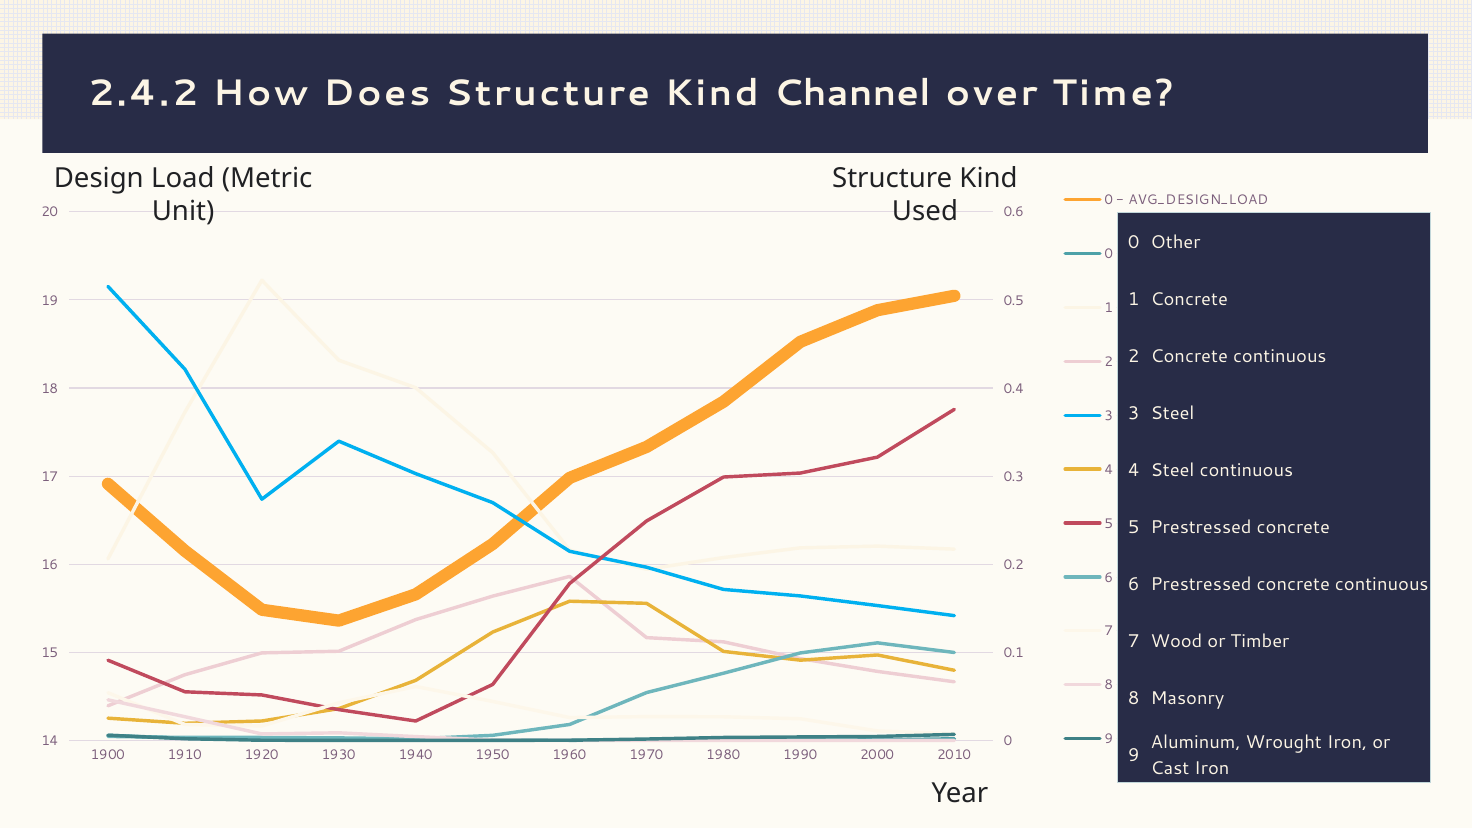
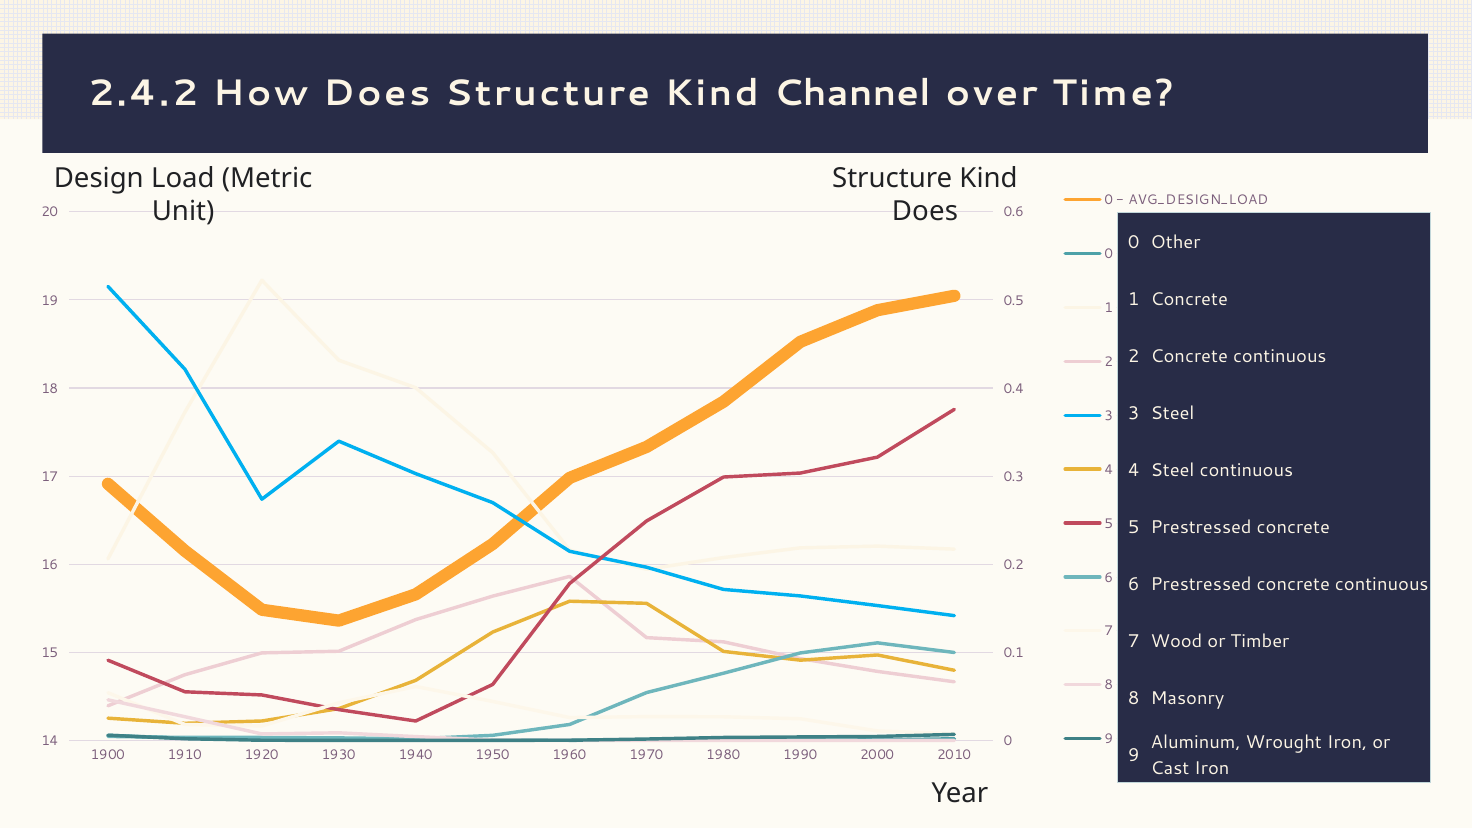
Used at (925, 211): Used -> Does
